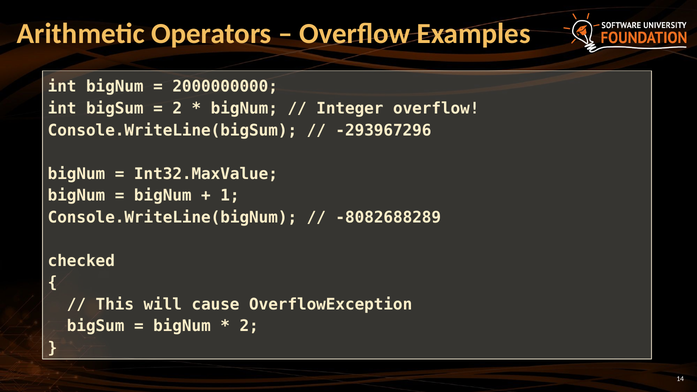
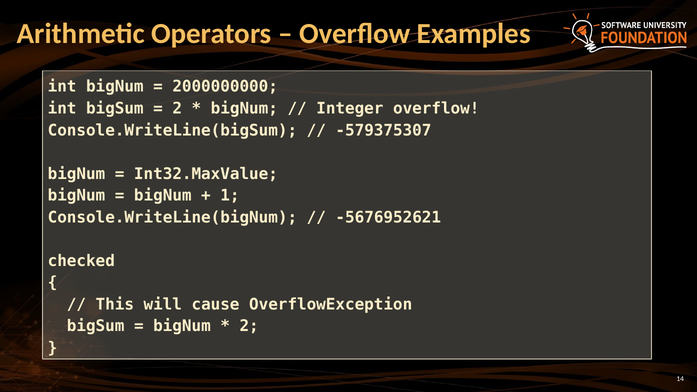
-293967296: -293967296 -> -579375307
-8082688289: -8082688289 -> -5676952621
